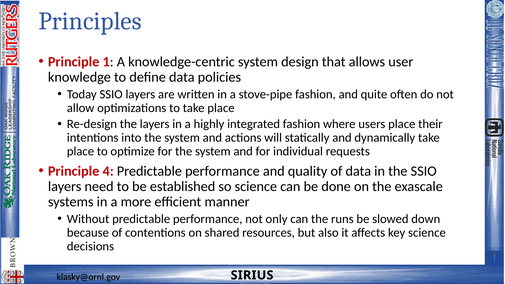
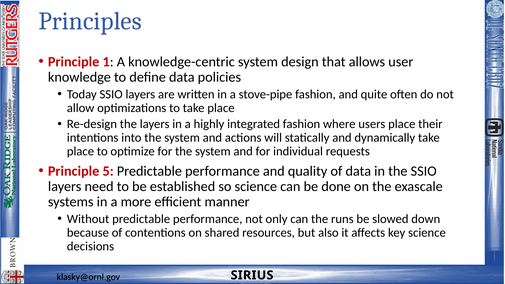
4: 4 -> 5
